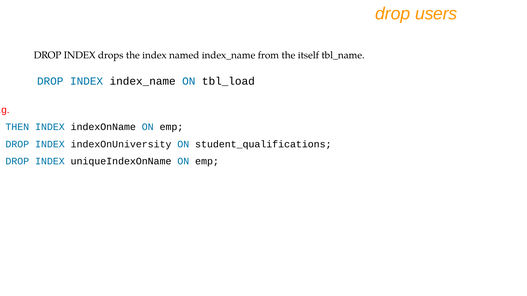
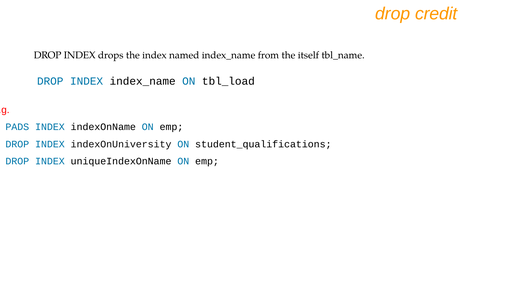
users: users -> credit
THEN: THEN -> PADS
